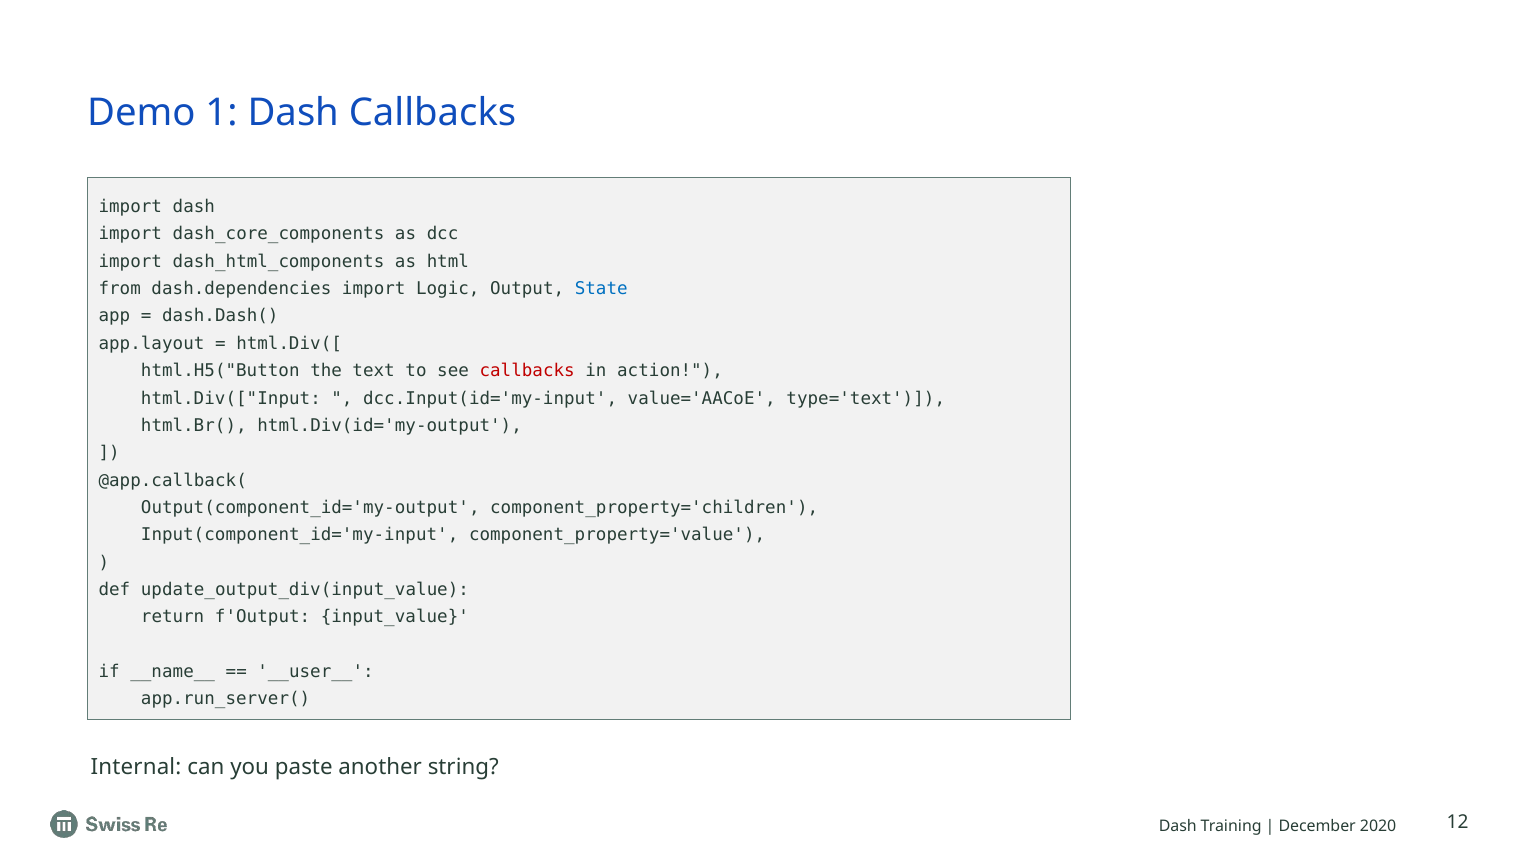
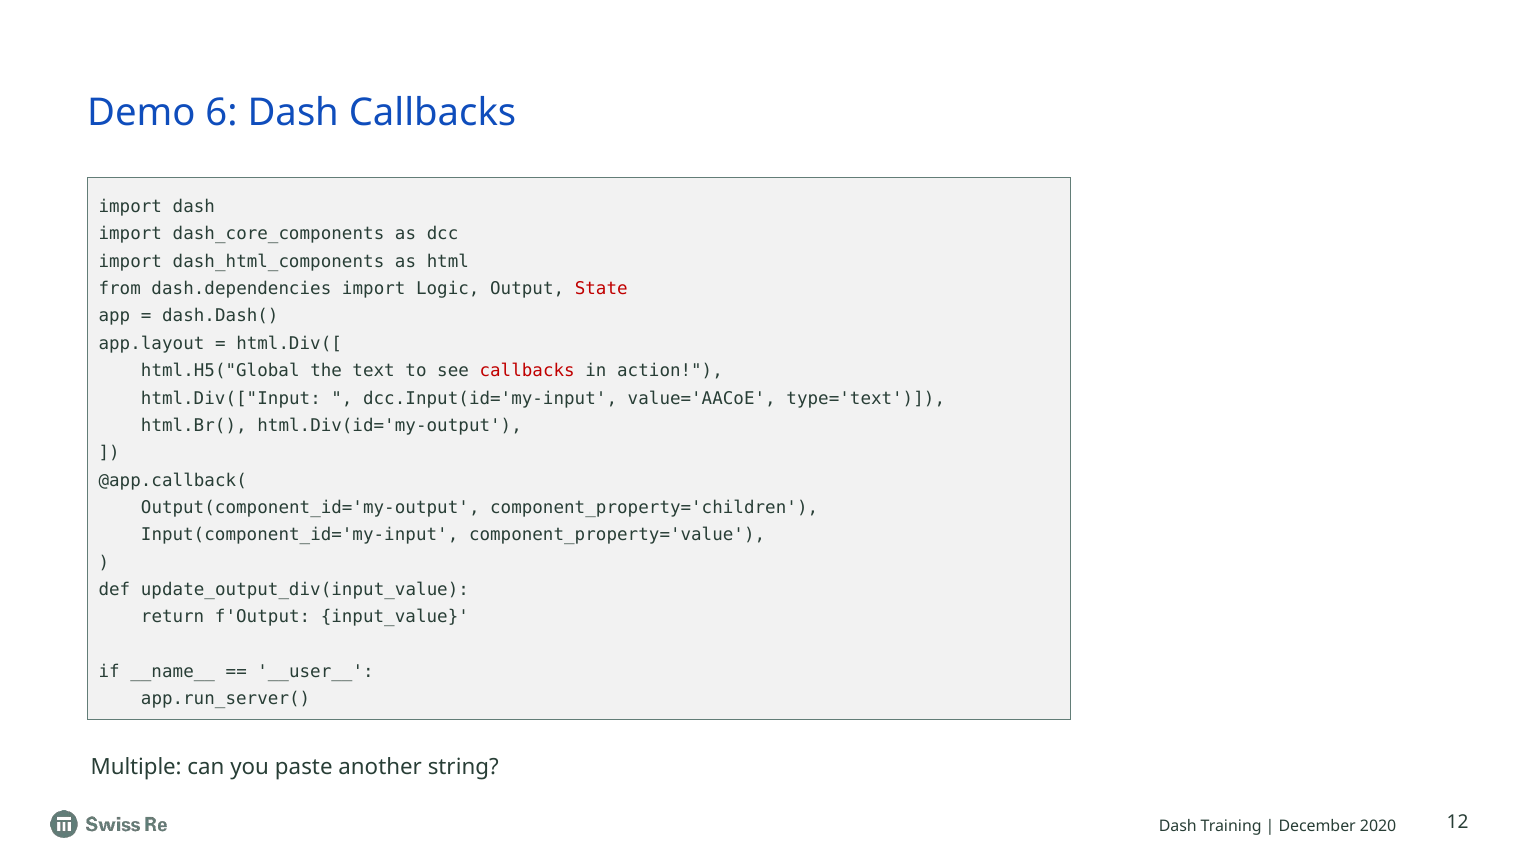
1: 1 -> 6
State colour: blue -> red
html.H5("Button: html.H5("Button -> html.H5("Global
Internal: Internal -> Multiple
